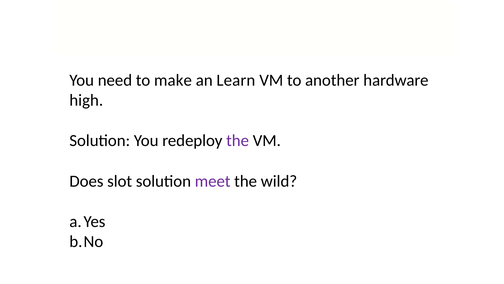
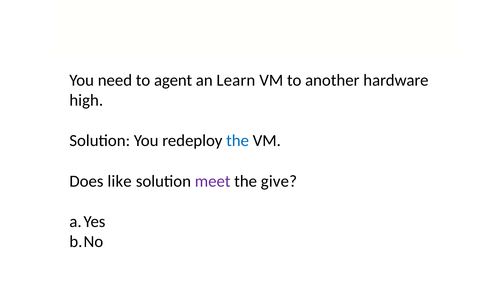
make: make -> agent
the at (238, 140) colour: purple -> blue
slot: slot -> like
wild: wild -> give
